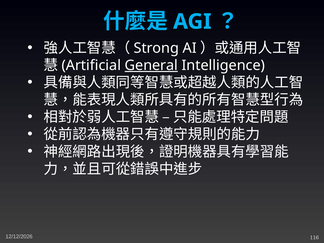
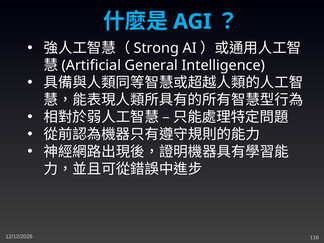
General underline: present -> none
